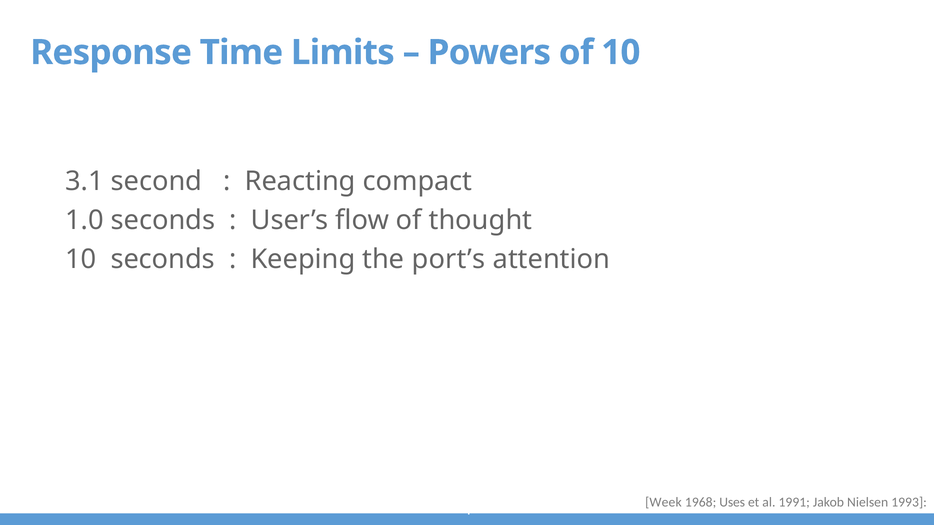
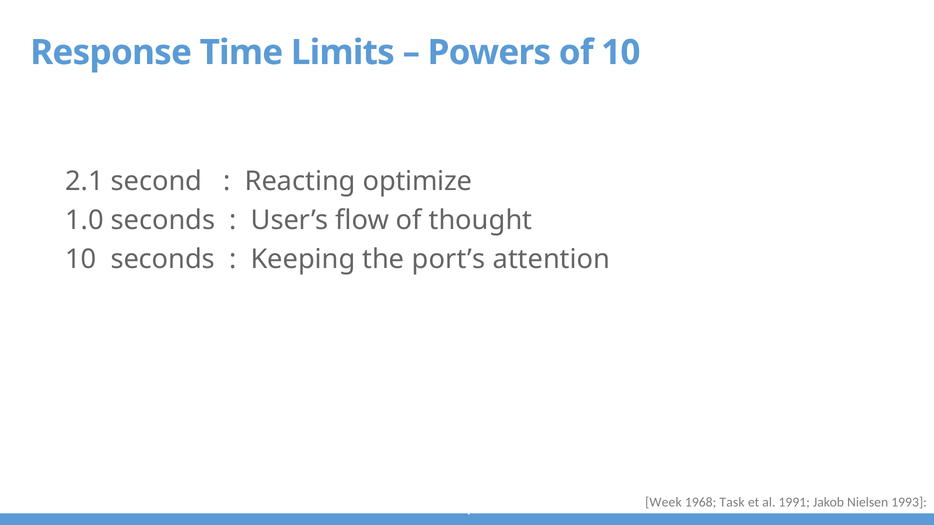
3.1: 3.1 -> 2.1
compact: compact -> optimize
Uses: Uses -> Task
